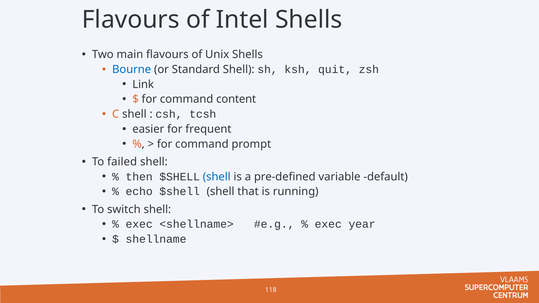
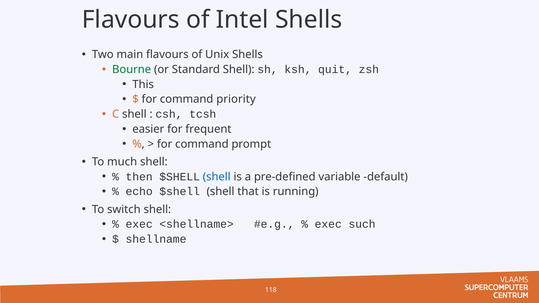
Bourne colour: blue -> green
Link: Link -> This
content: content -> priority
failed: failed -> much
year: year -> such
